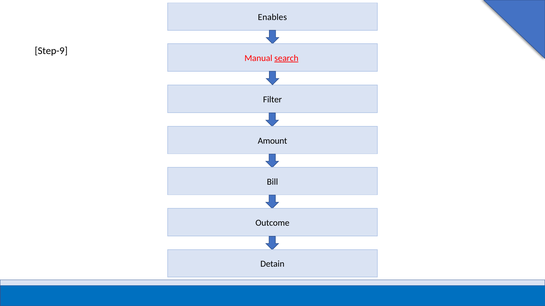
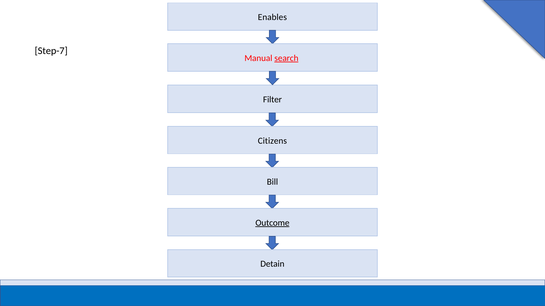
Step-9: Step-9 -> Step-7
Amount: Amount -> Citizens
Outcome underline: none -> present
